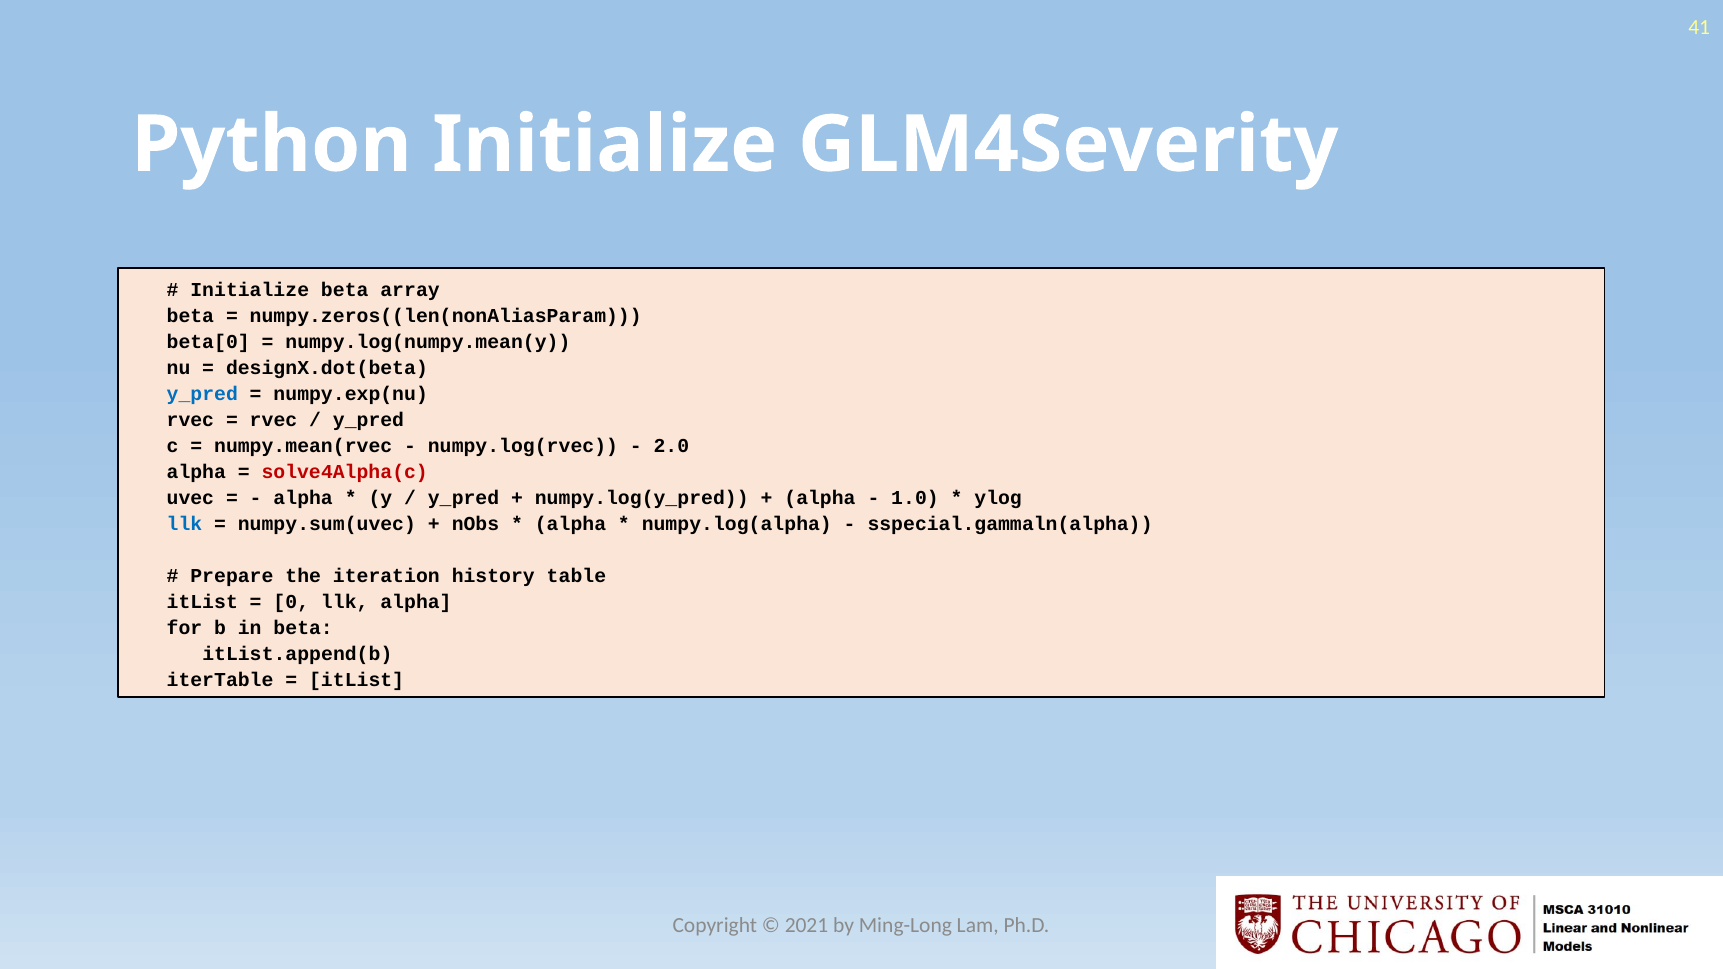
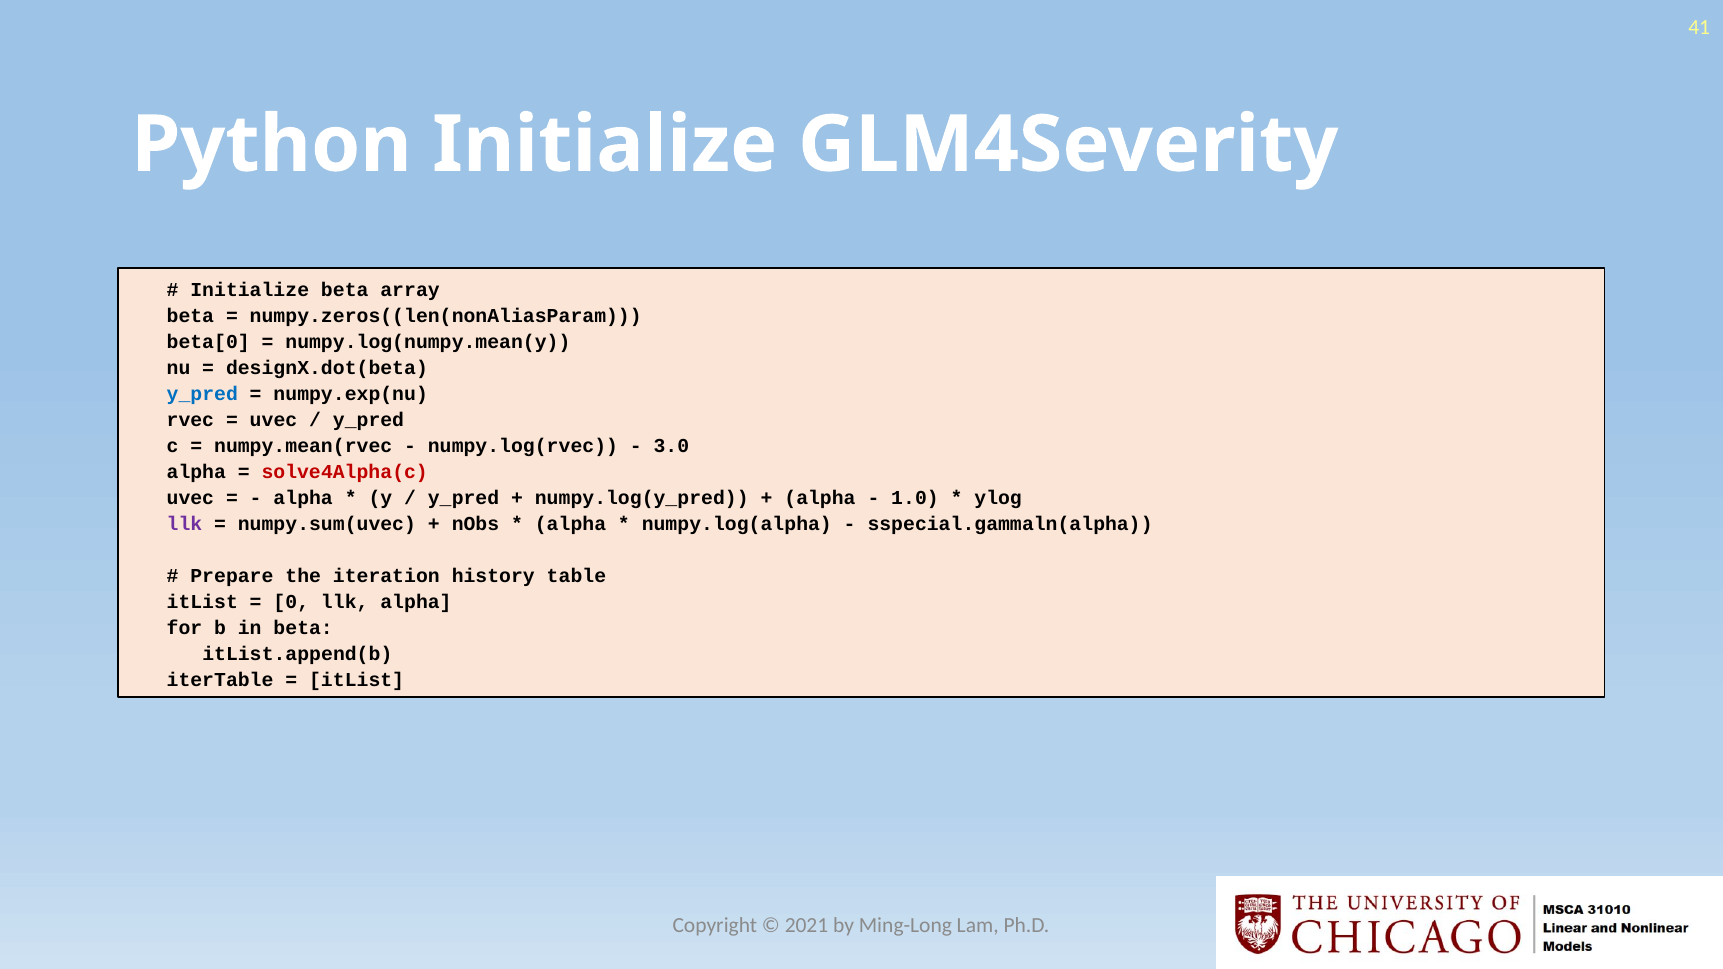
rvec at (273, 420): rvec -> uvec
2.0: 2.0 -> 3.0
llk at (184, 524) colour: blue -> purple
